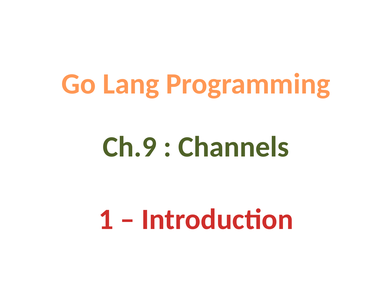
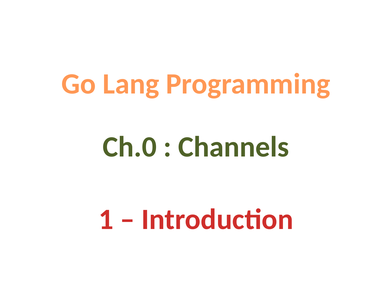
Ch.9: Ch.9 -> Ch.0
